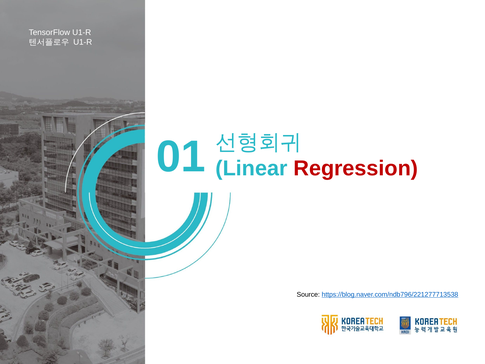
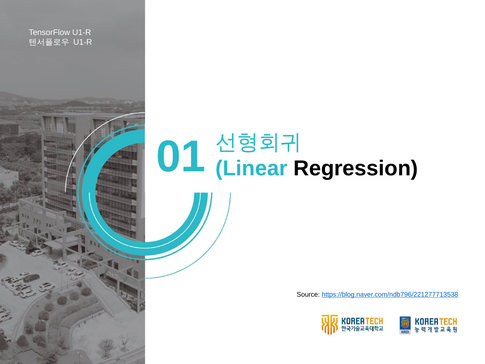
Regression colour: red -> black
